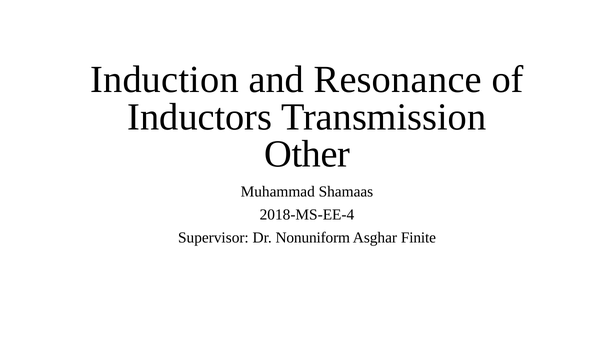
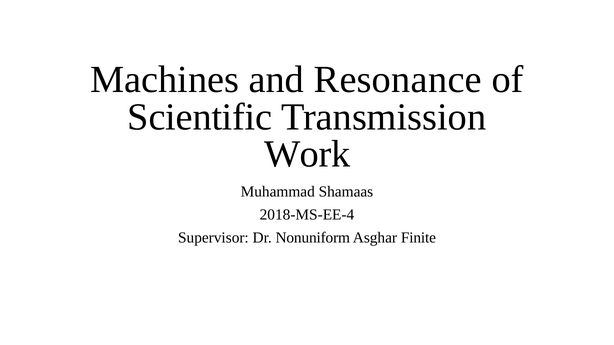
Induction: Induction -> Machines
Inductors: Inductors -> Scientific
Other: Other -> Work
